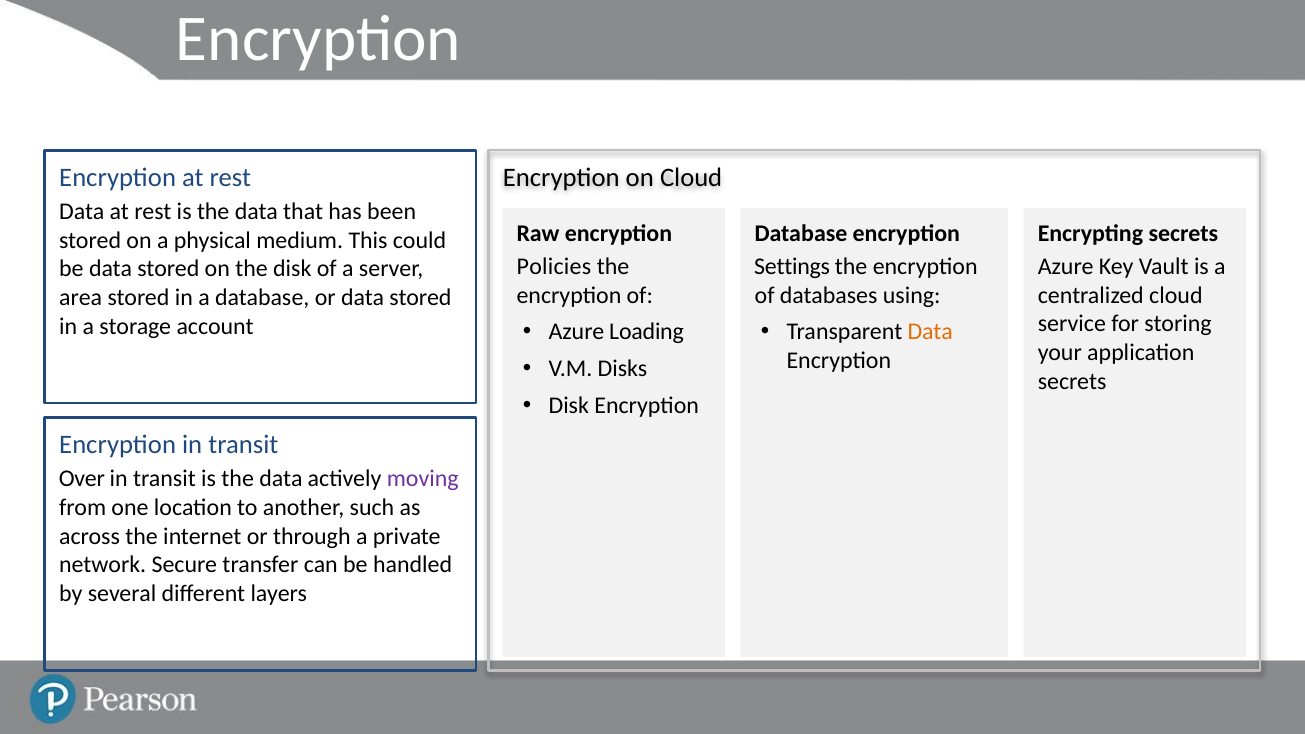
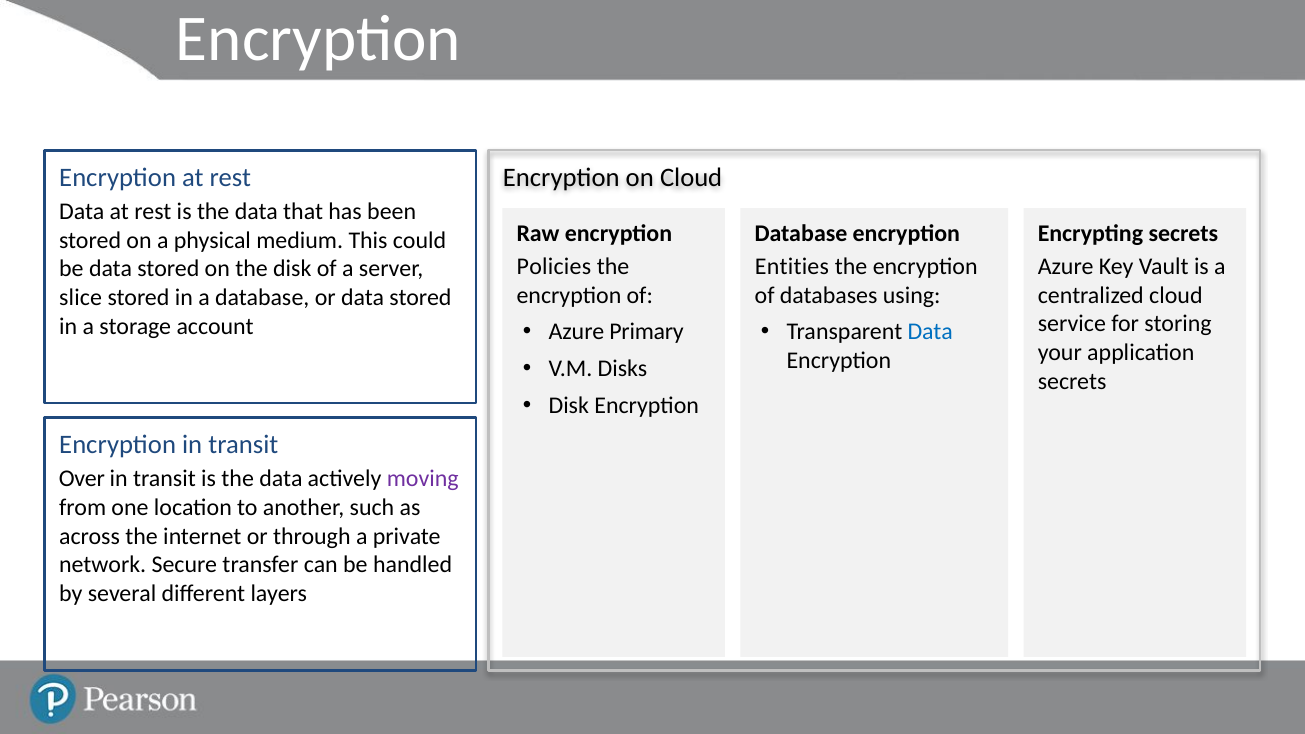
Settings: Settings -> Entities
area: area -> slice
Loading: Loading -> Primary
Data at (930, 332) colour: orange -> blue
